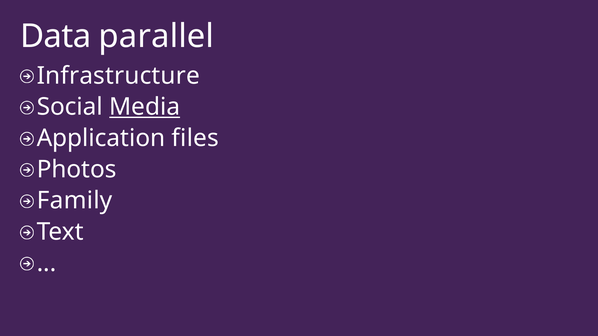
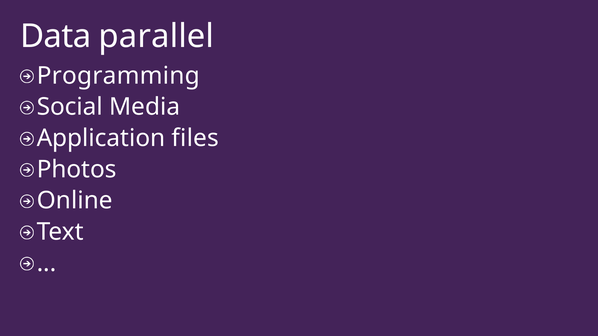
Infrastructure: Infrastructure -> Programming
Media underline: present -> none
Family: Family -> Online
